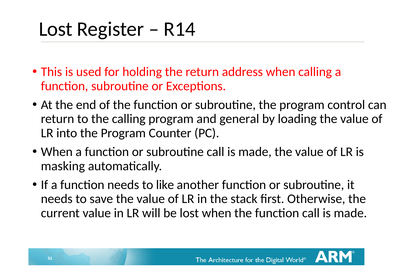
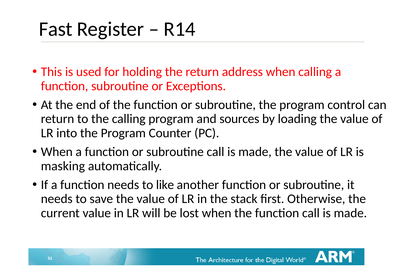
Lost at (56, 29): Lost -> Fast
general: general -> sources
